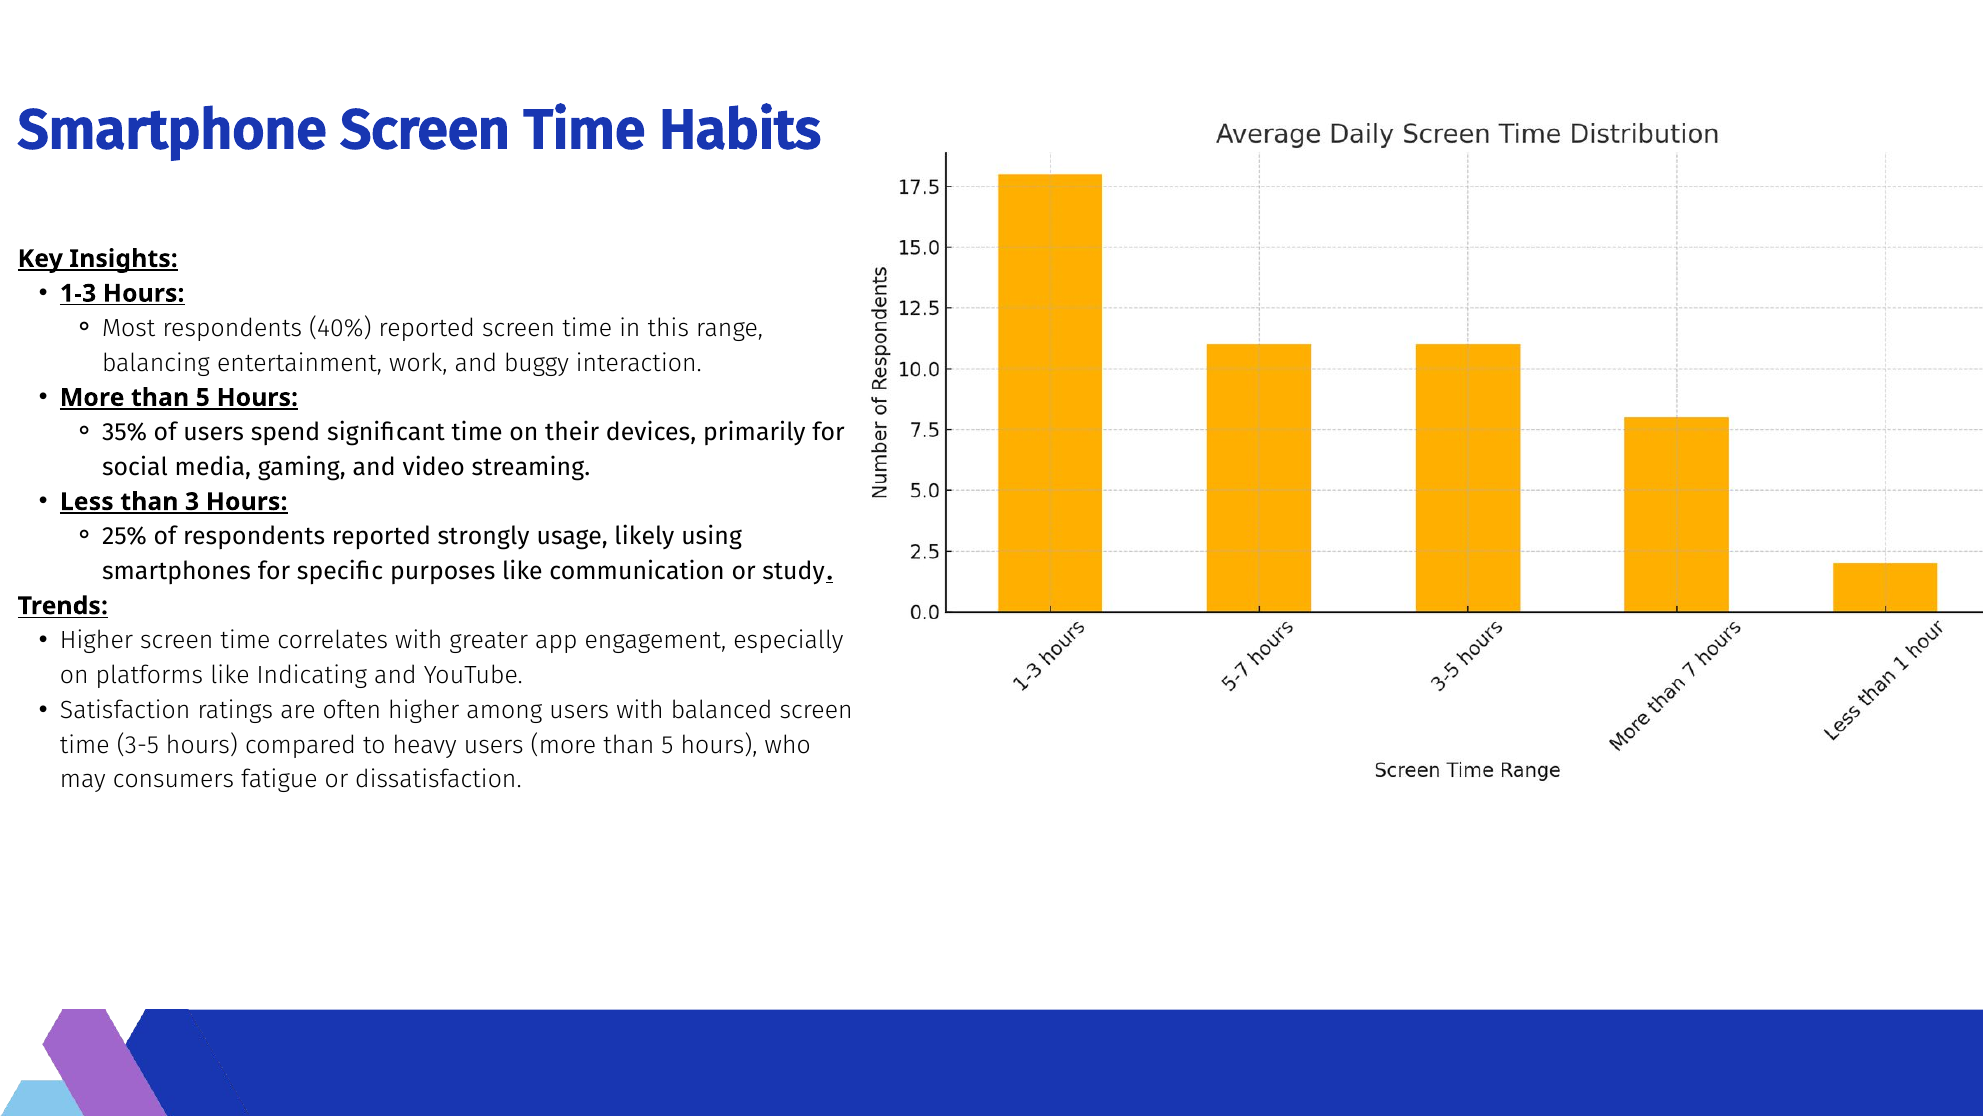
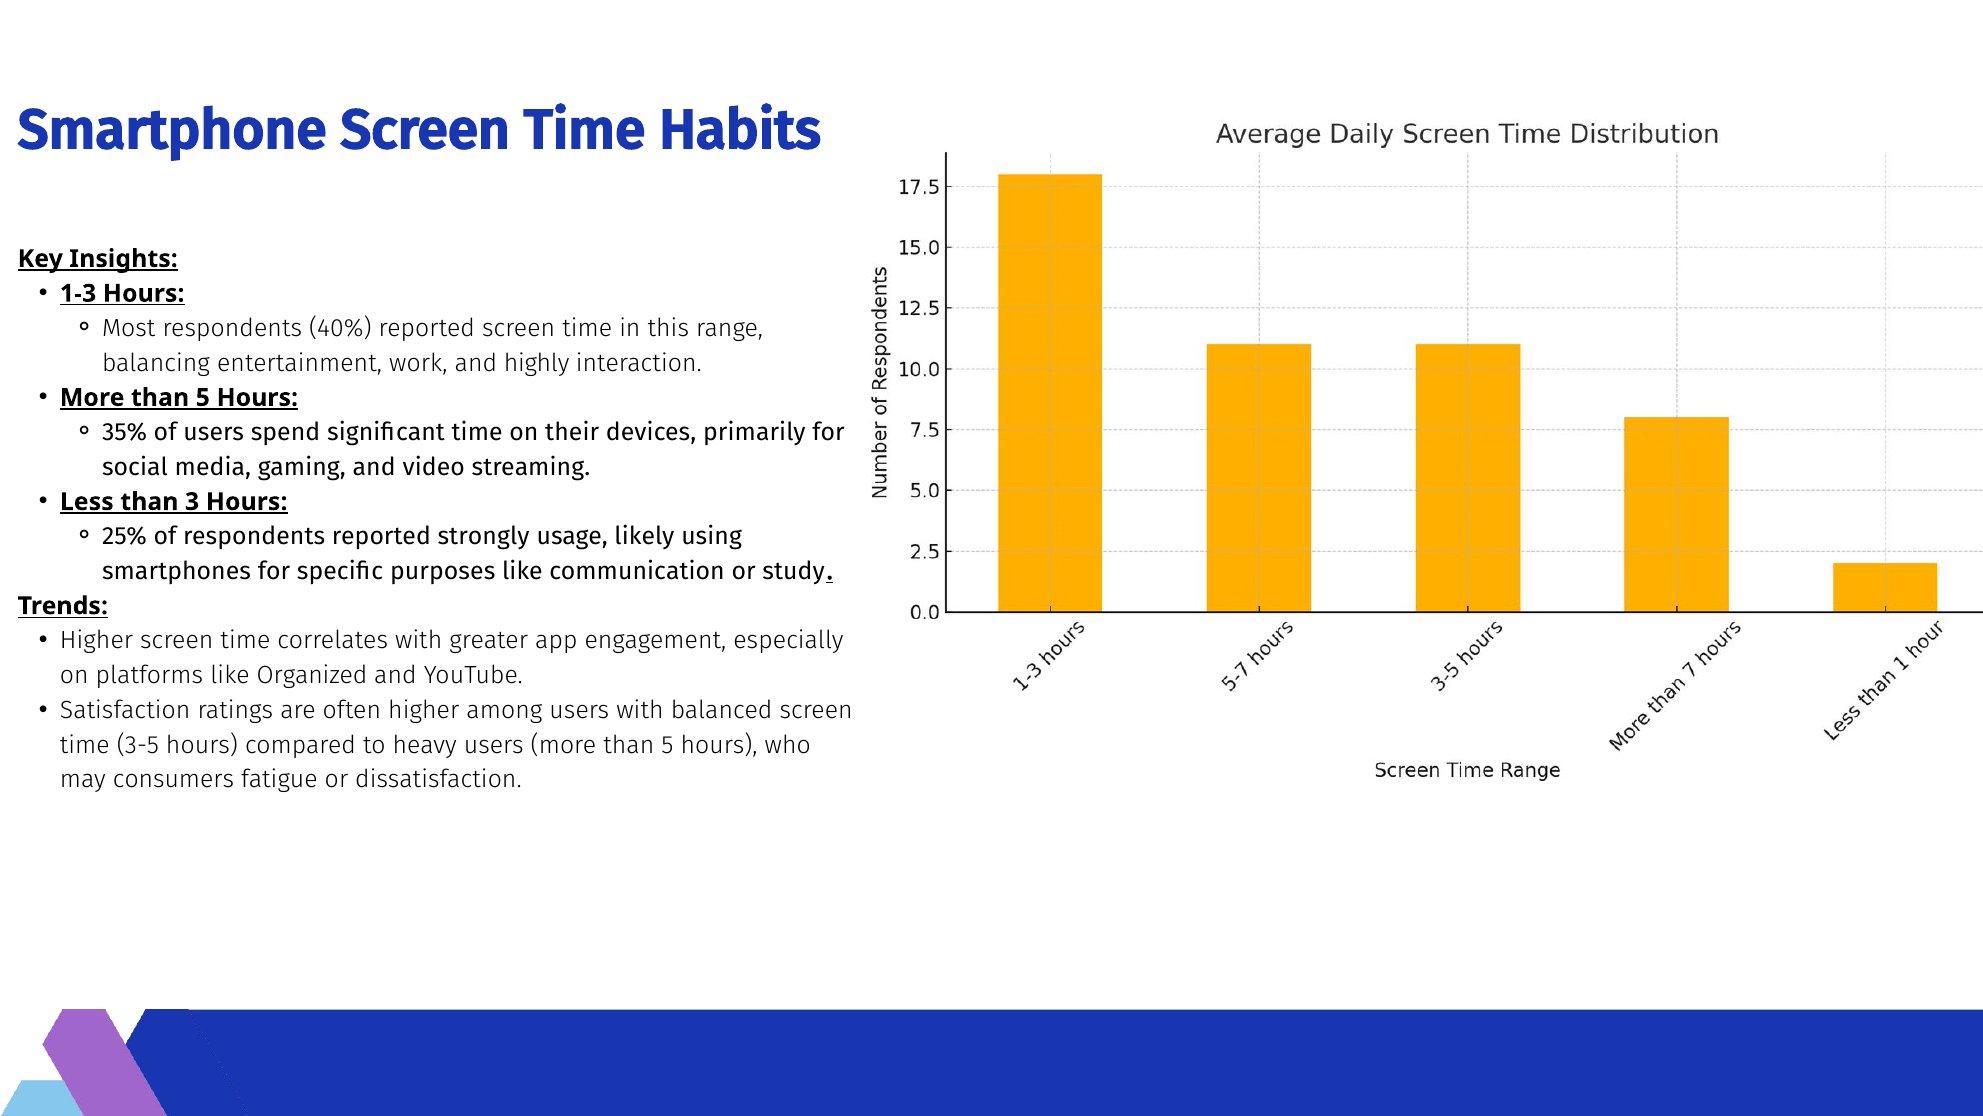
buggy: buggy -> highly
Indicating: Indicating -> Organized
